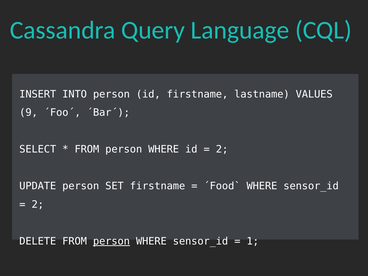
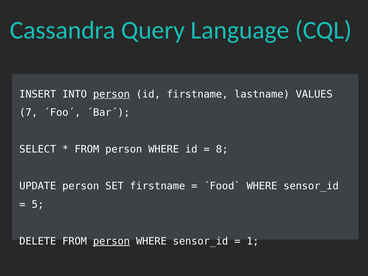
person at (111, 94) underline: none -> present
9: 9 -> 7
2 at (222, 149): 2 -> 8
2 at (38, 204): 2 -> 5
